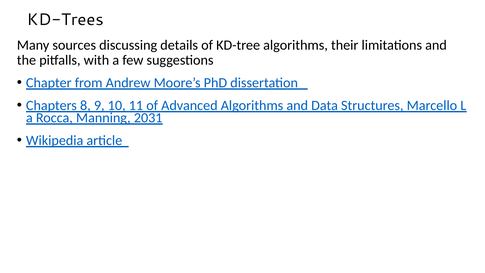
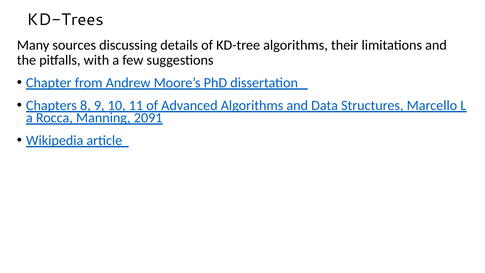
2031: 2031 -> 2091
